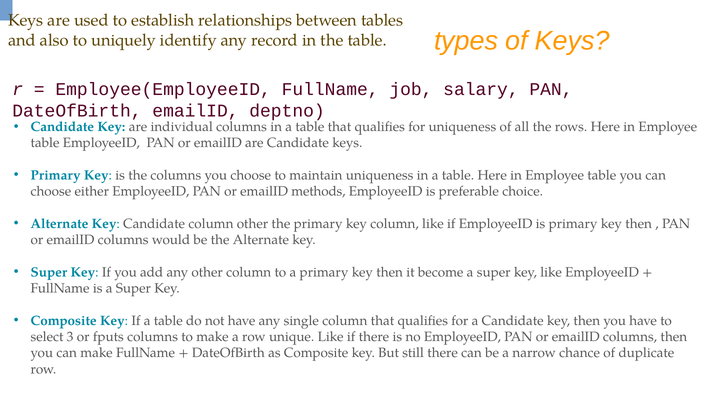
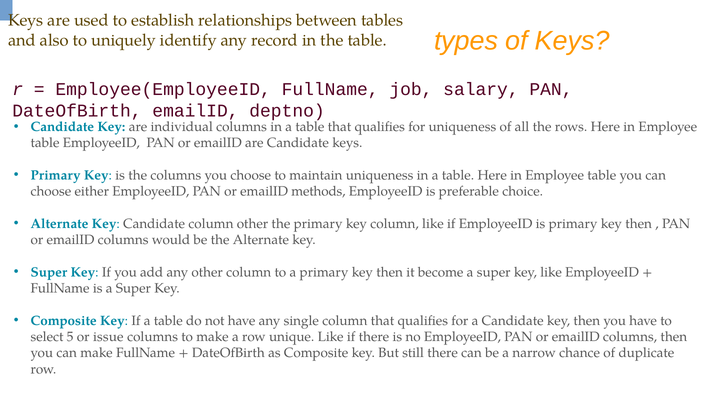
3: 3 -> 5
fputs: fputs -> issue
